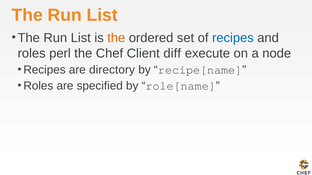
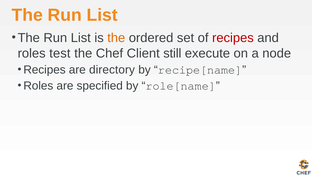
recipes at (233, 38) colour: blue -> red
perl: perl -> test
diff: diff -> still
